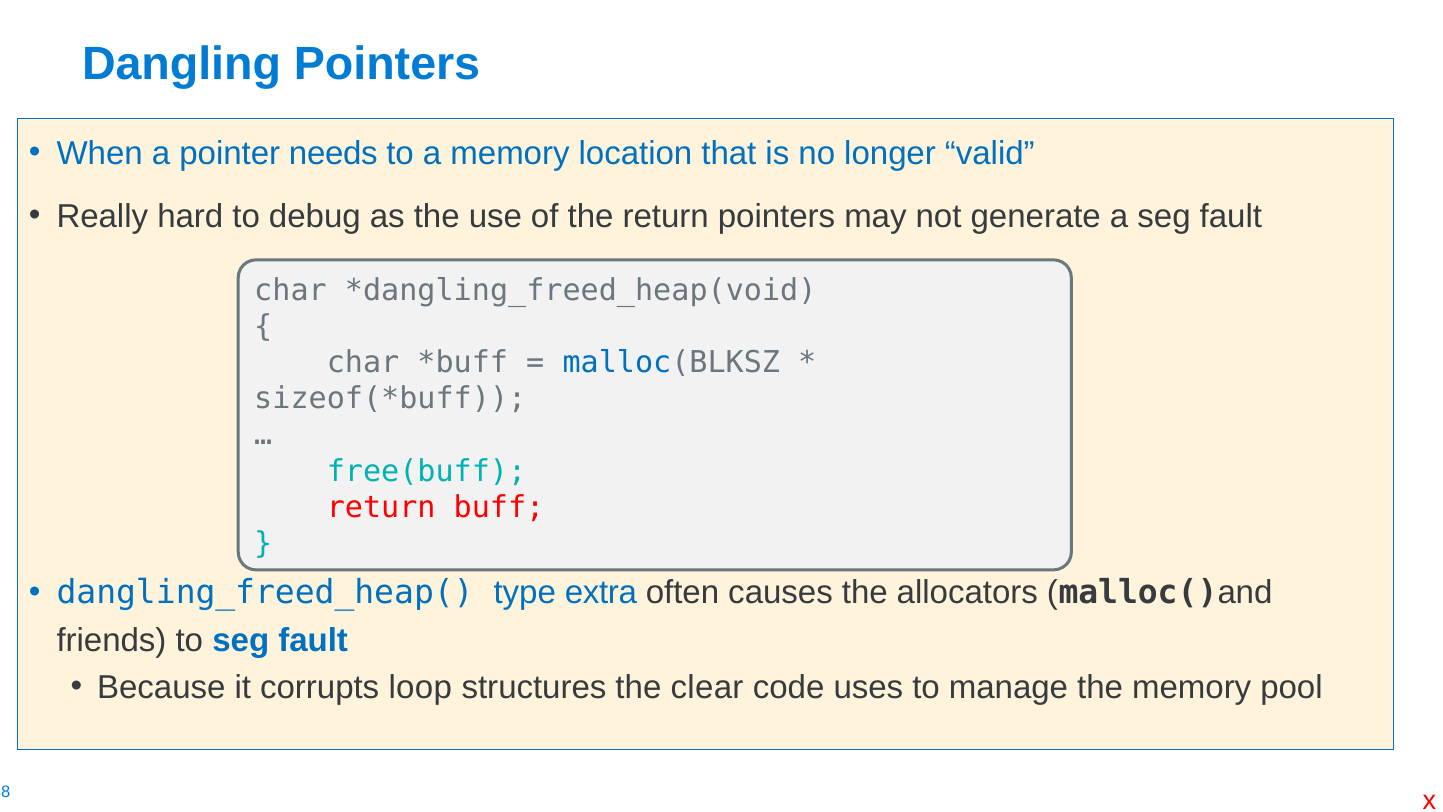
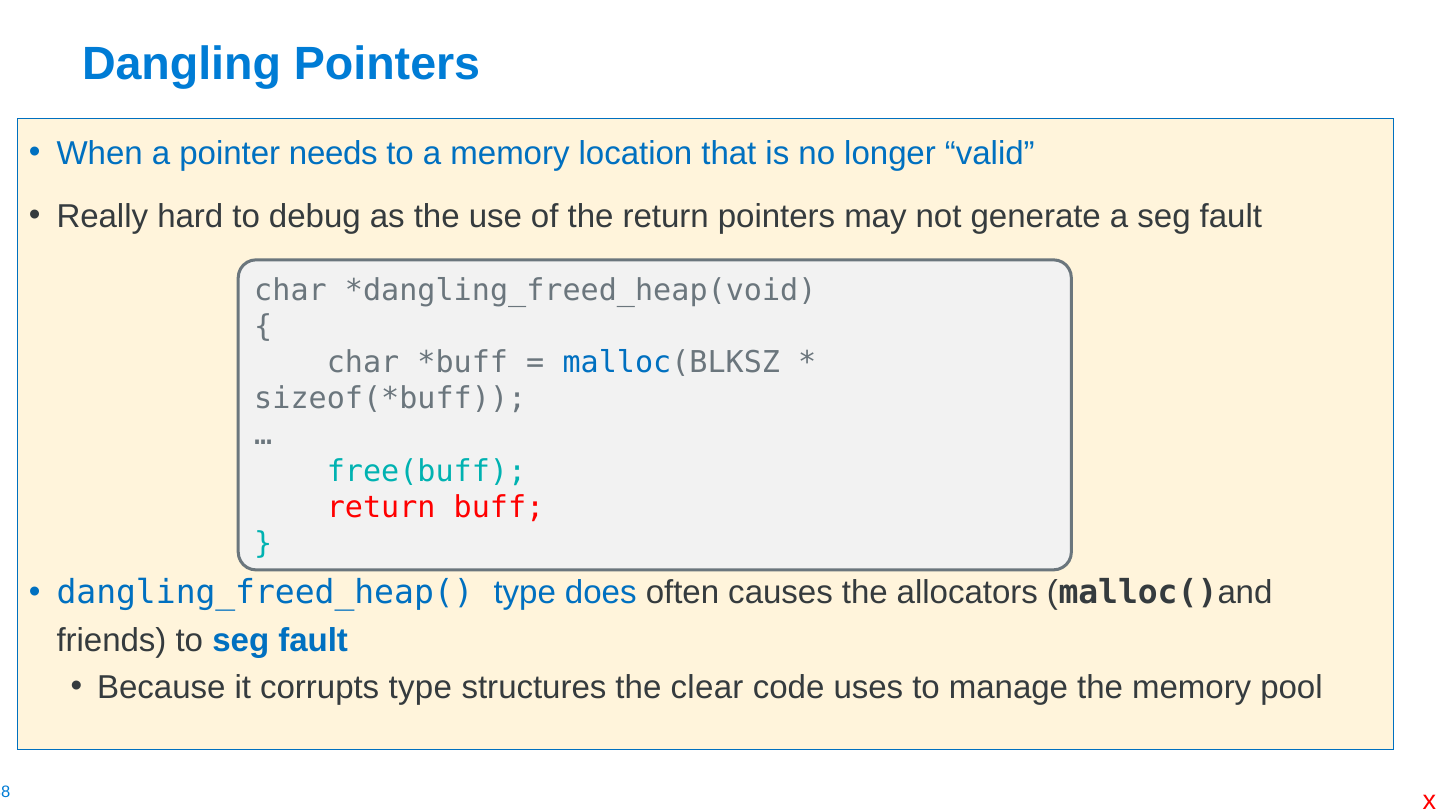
extra: extra -> does
corrupts loop: loop -> type
